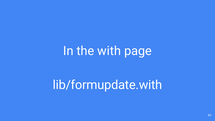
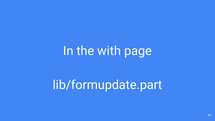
lib/formupdate.with: lib/formupdate.with -> lib/formupdate.part
